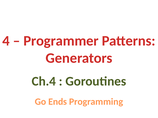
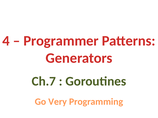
Ch.4: Ch.4 -> Ch.7
Ends: Ends -> Very
